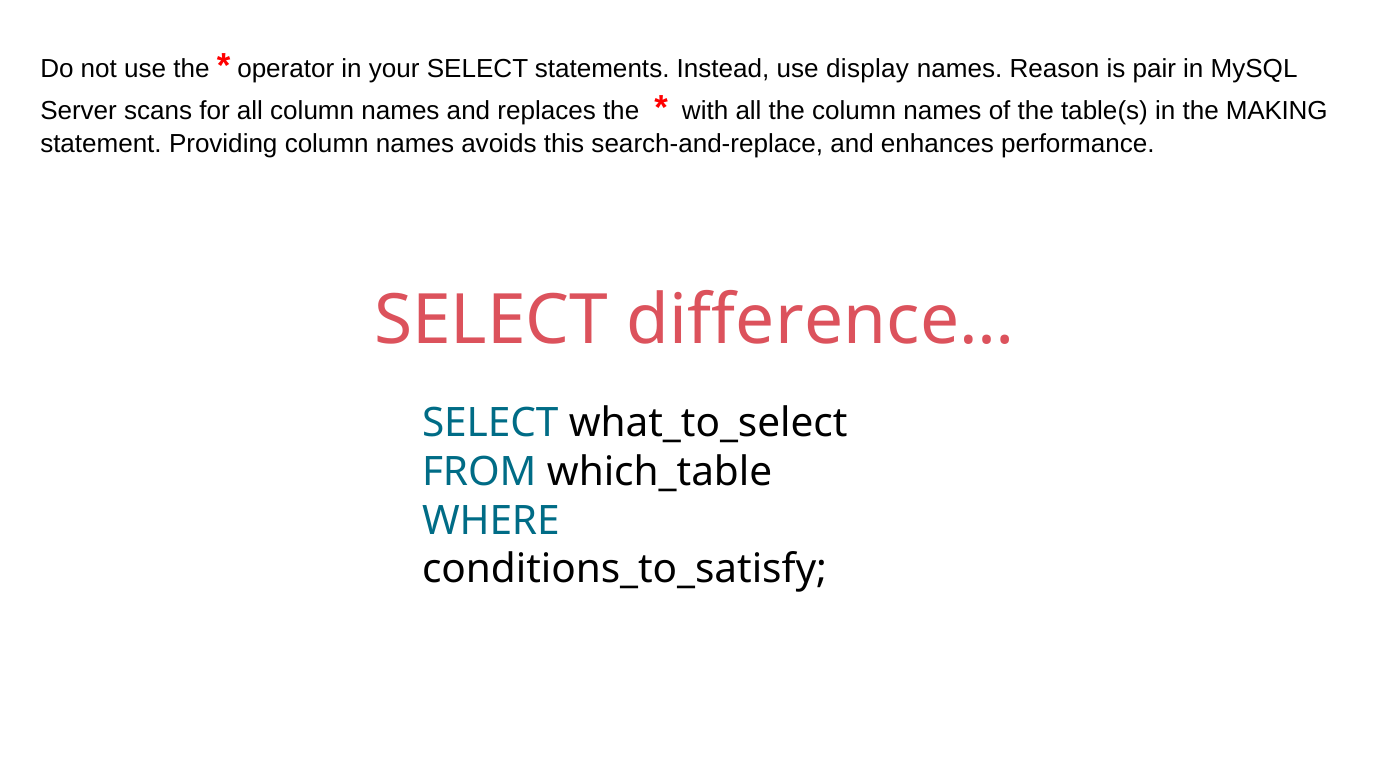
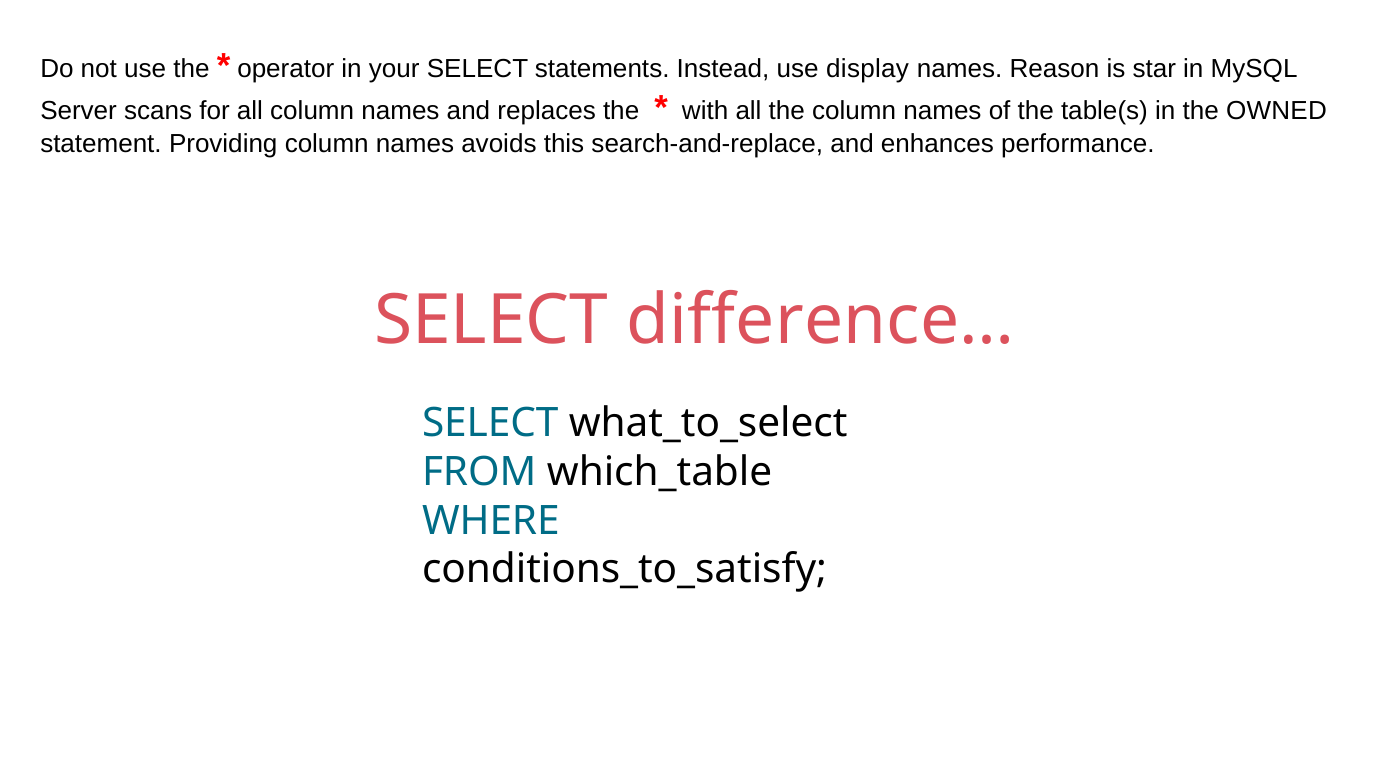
pair: pair -> star
MAKING: MAKING -> OWNED
